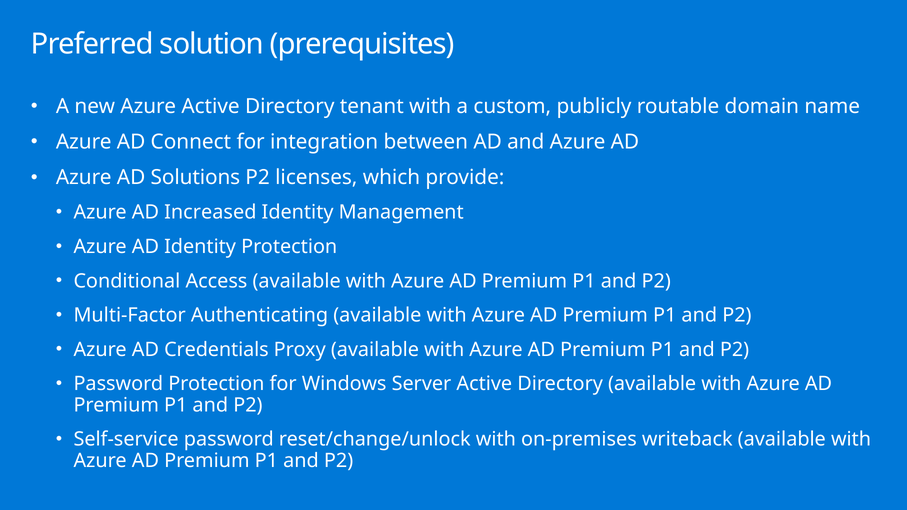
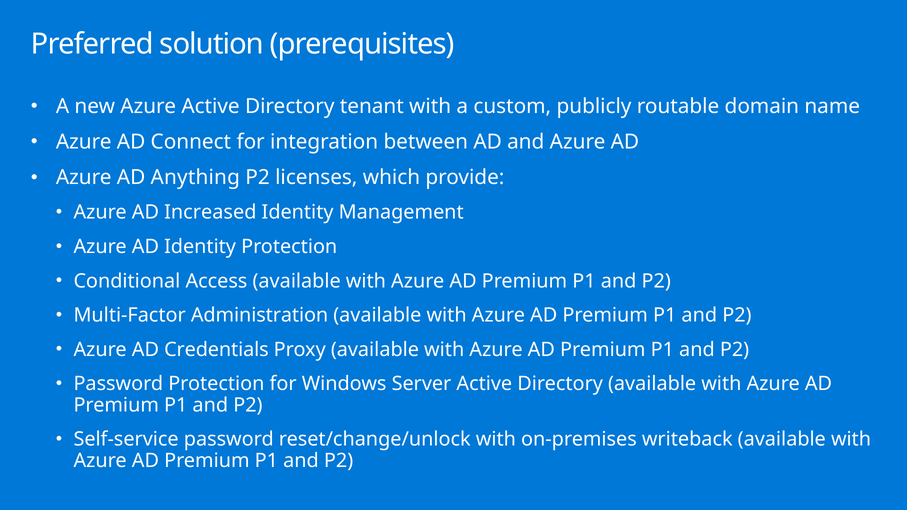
Solutions: Solutions -> Anything
Authenticating: Authenticating -> Administration
